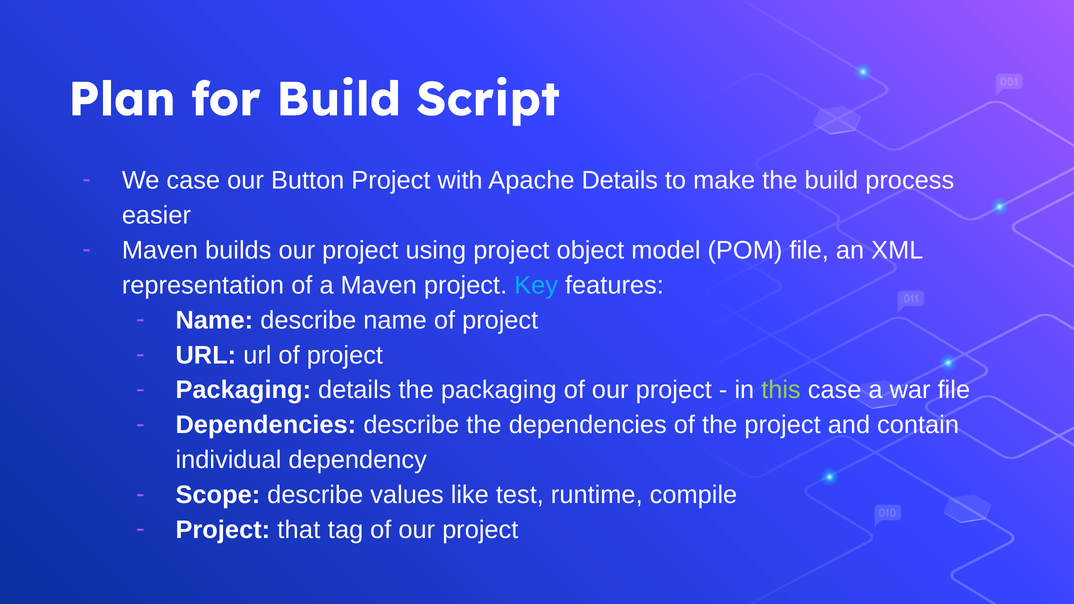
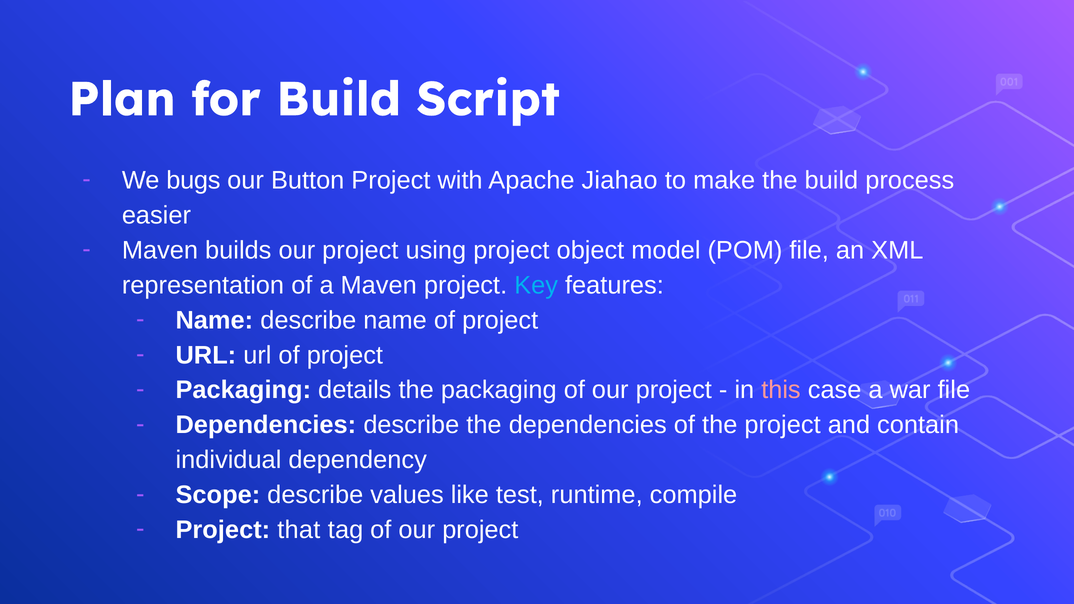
We case: case -> bugs
Apache Details: Details -> Jiahao
this colour: light green -> pink
